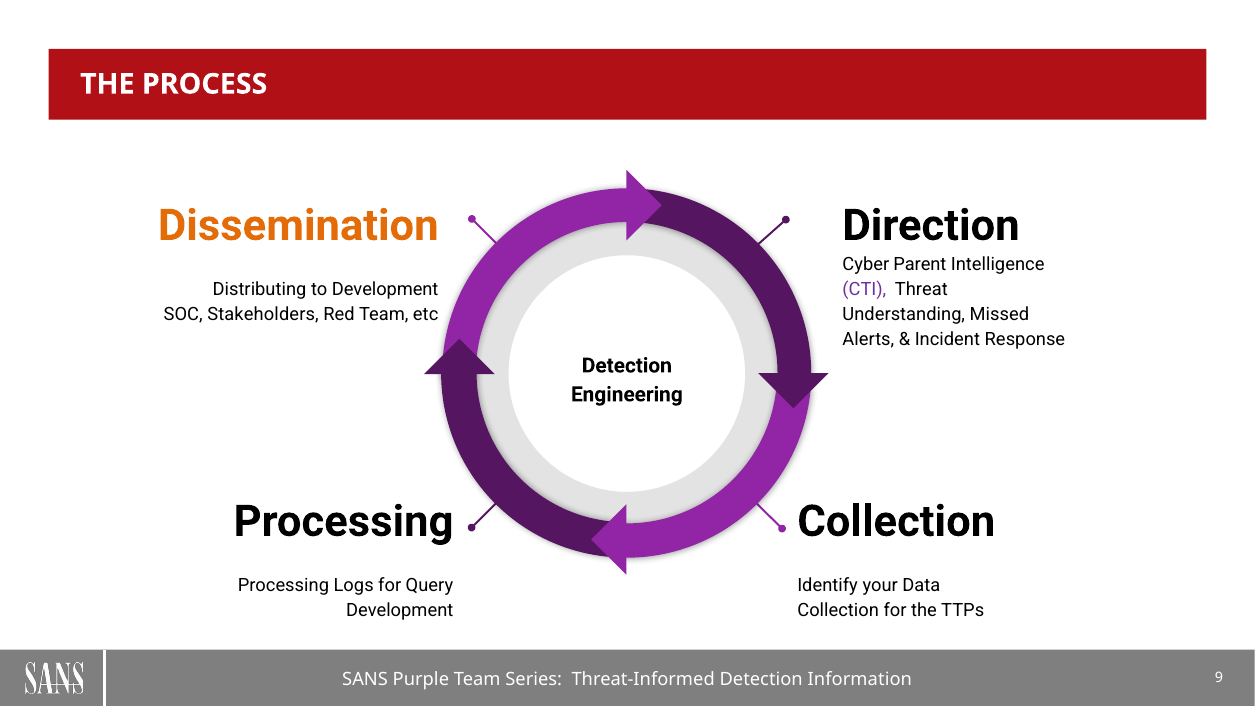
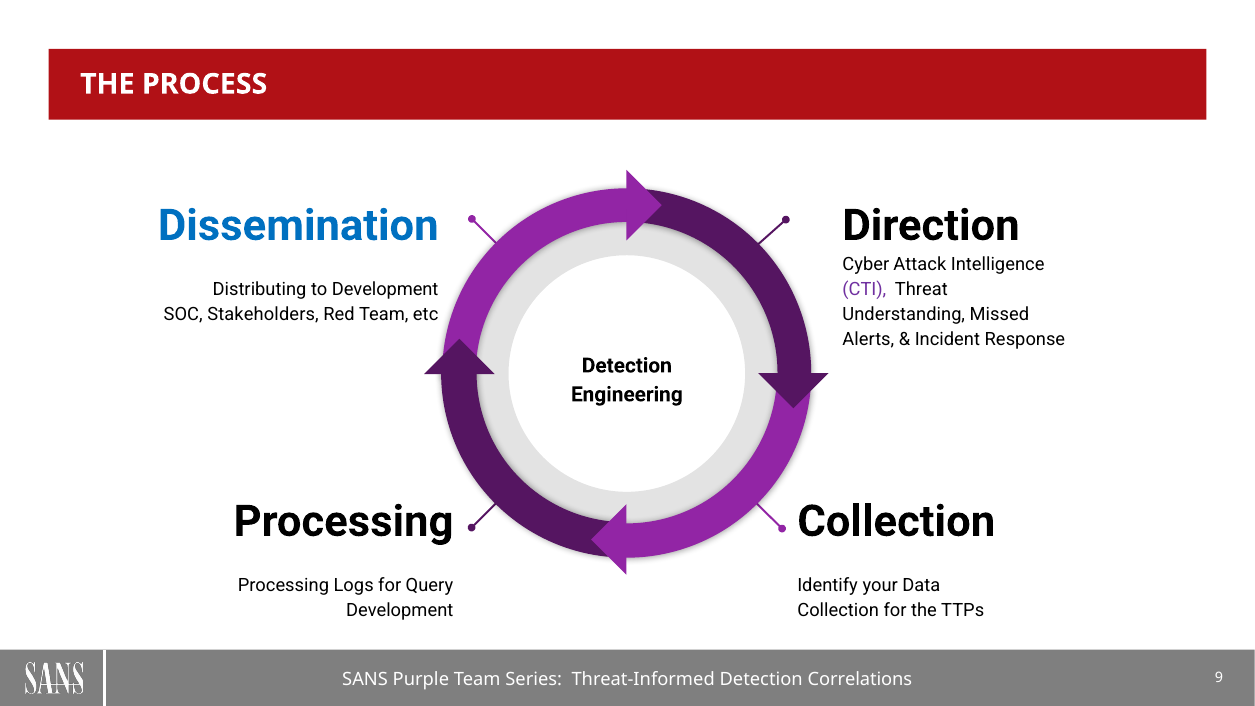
Dissemination colour: orange -> blue
Parent: Parent -> Attack
Information: Information -> Correlations
